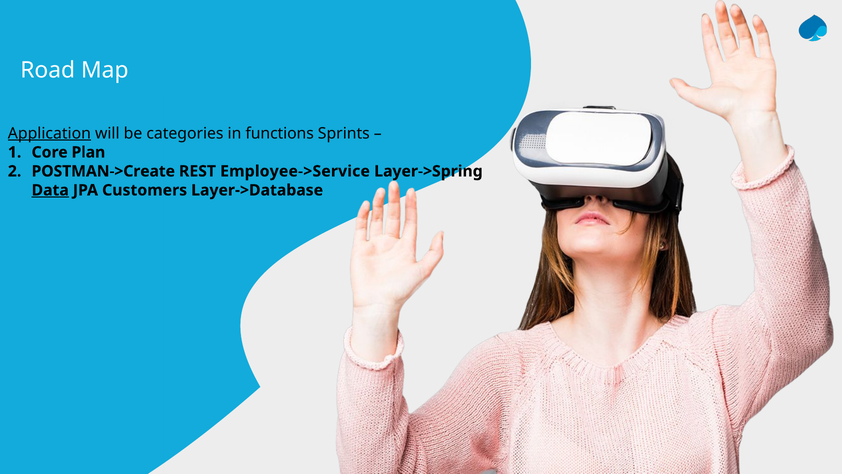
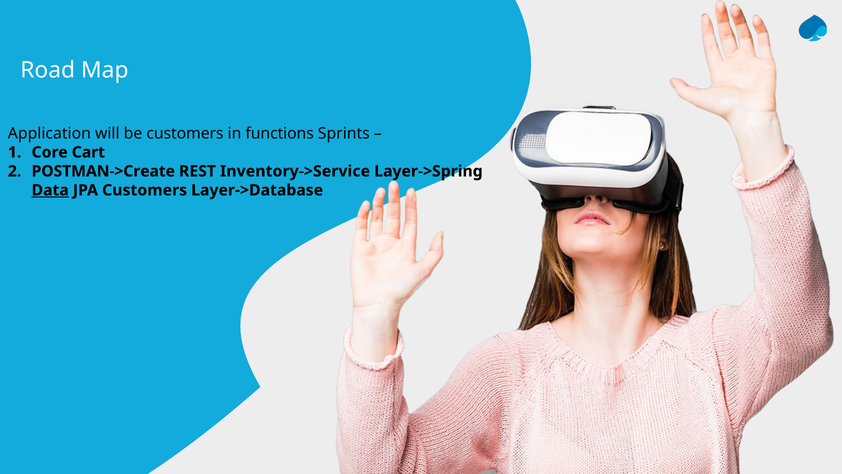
Application underline: present -> none
be categories: categories -> customers
Plan: Plan -> Cart
Employee->Service: Employee->Service -> Inventory->Service
